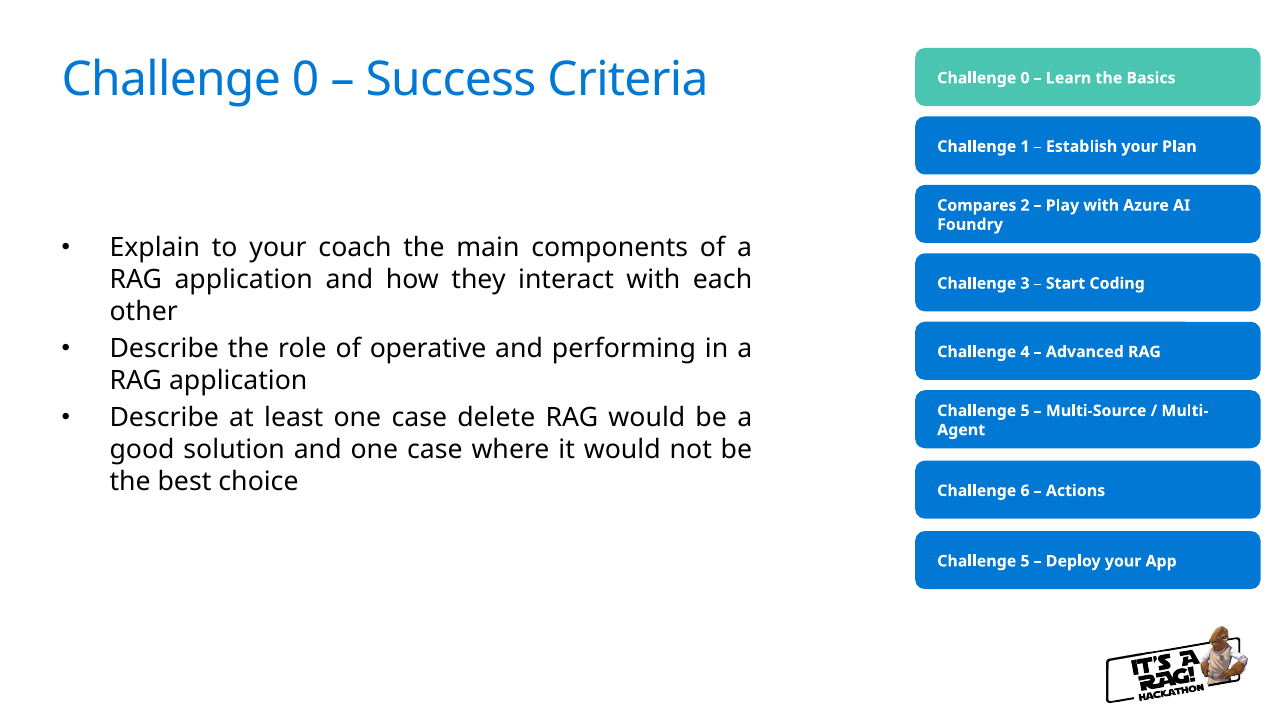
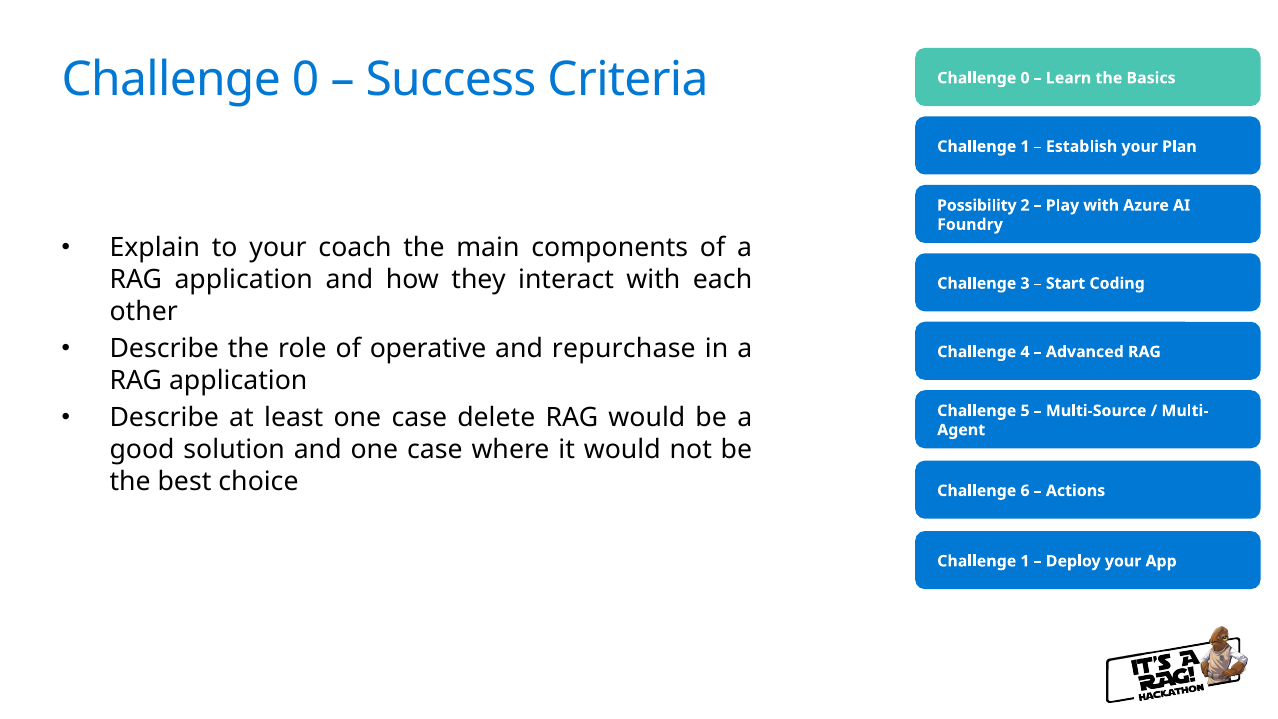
Compares: Compares -> Possibility
performing: performing -> repurchase
5 at (1025, 561): 5 -> 1
